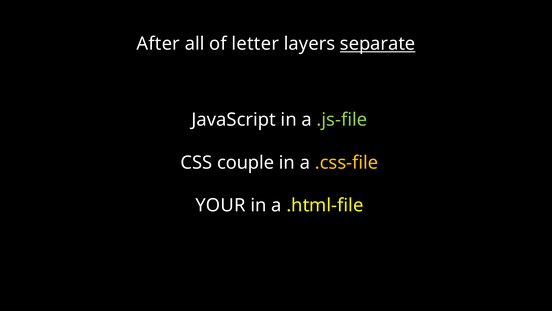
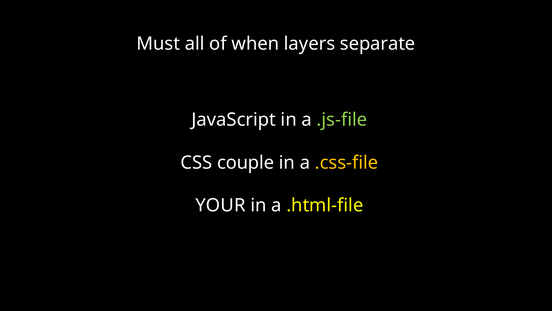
After: After -> Must
letter: letter -> when
separate underline: present -> none
